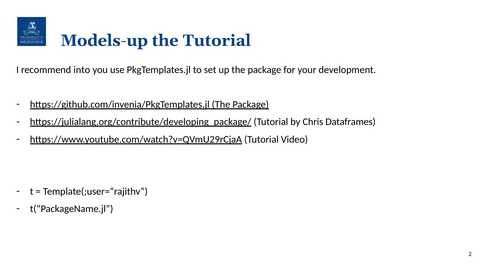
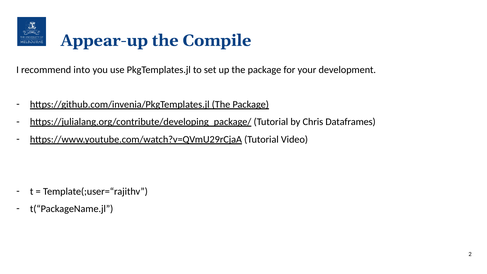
Models-up: Models-up -> Appear-up
the Tutorial: Tutorial -> Compile
